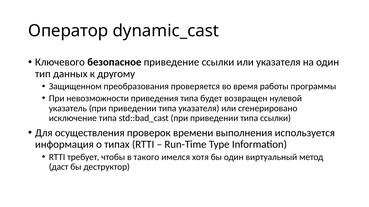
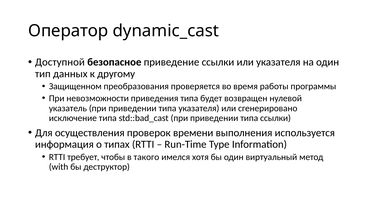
Ключевого: Ключевого -> Доступной
даст: даст -> with
